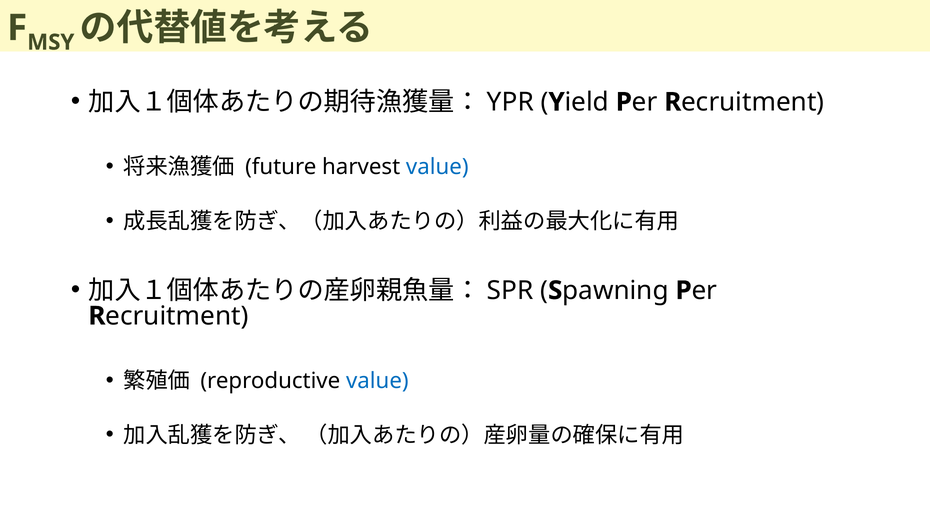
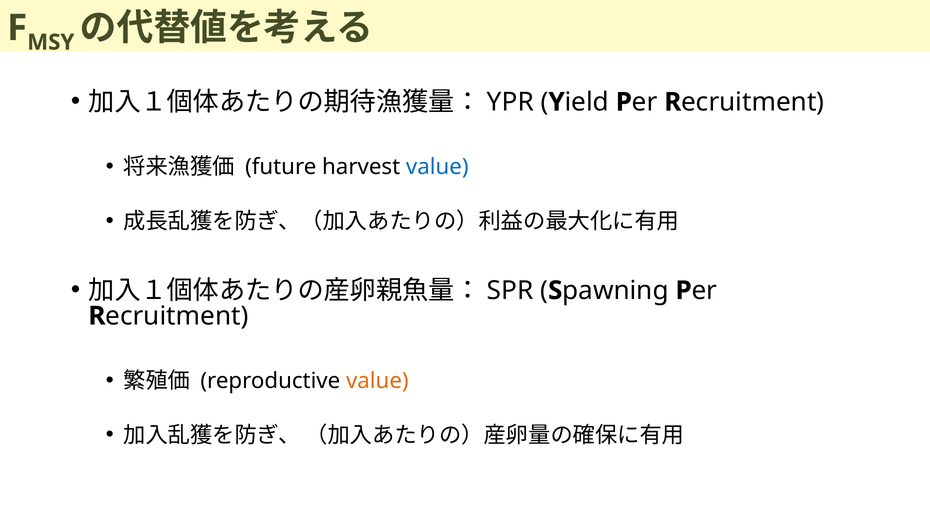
value at (377, 381) colour: blue -> orange
